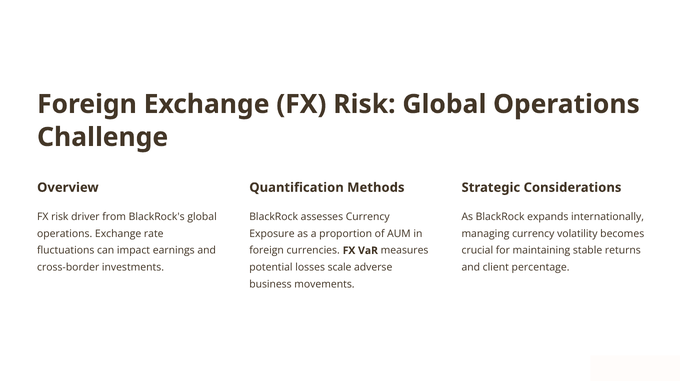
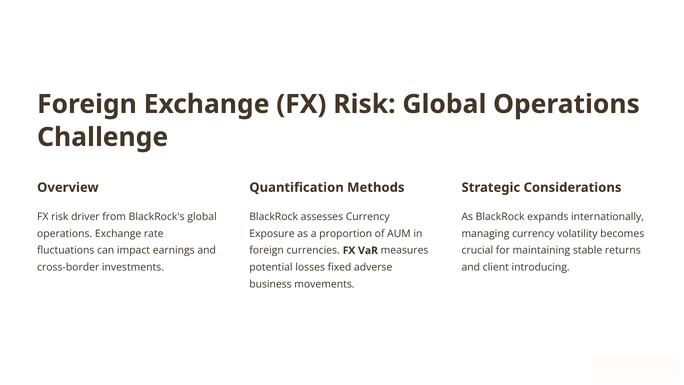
scale: scale -> fixed
percentage: percentage -> introducing
